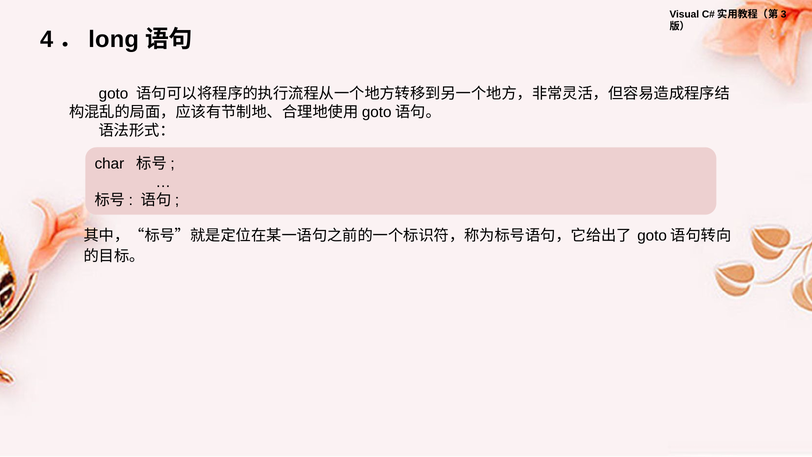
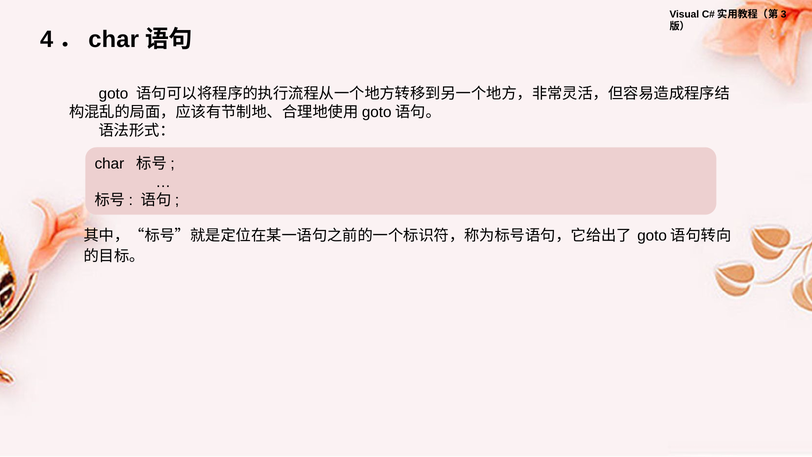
long at (114, 39): long -> char
